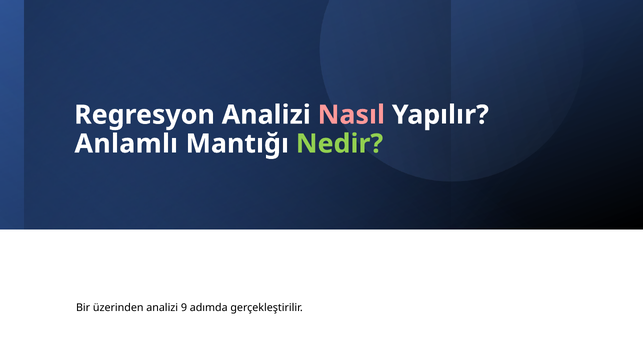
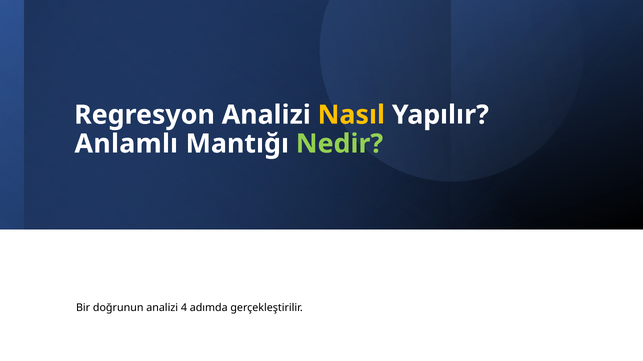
Nasıl colour: pink -> yellow
üzerinden: üzerinden -> doğrunun
9: 9 -> 4
